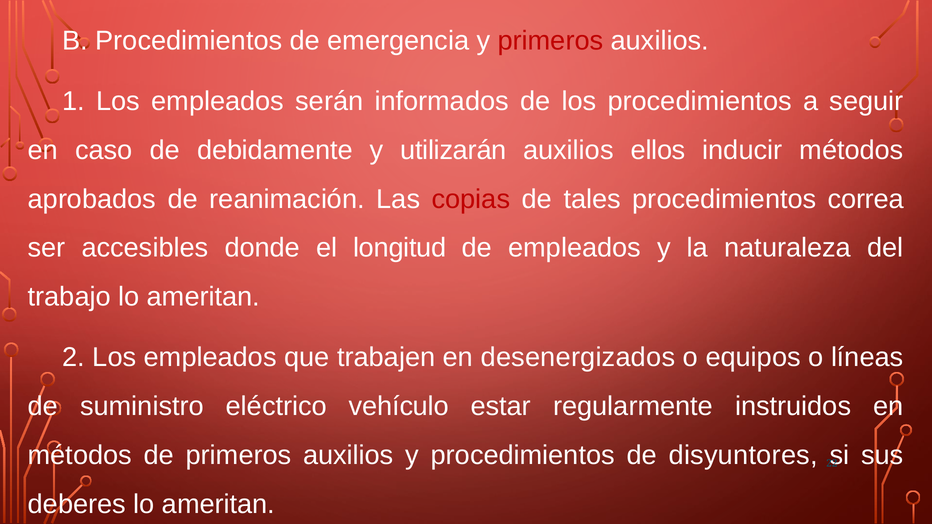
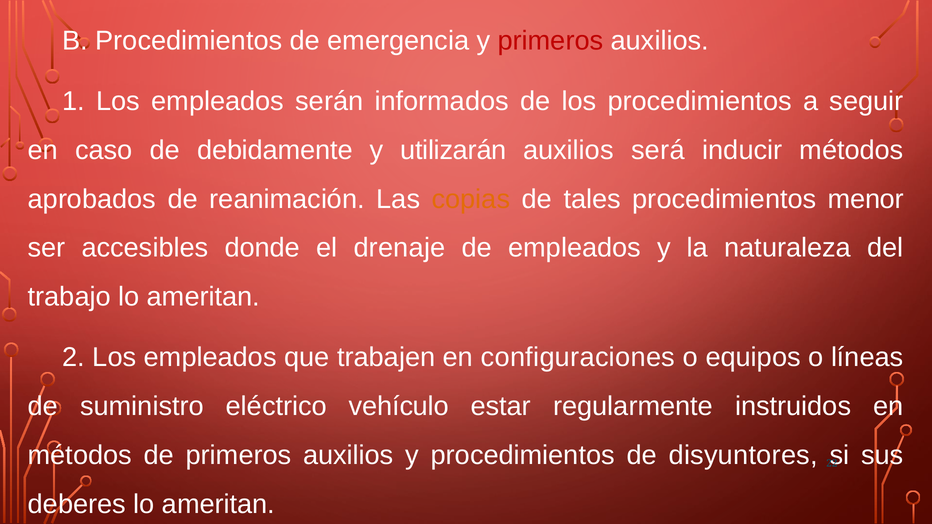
ellos: ellos -> será
copias colour: red -> orange
correa: correa -> menor
longitud: longitud -> drenaje
desenergizados: desenergizados -> configuraciones
